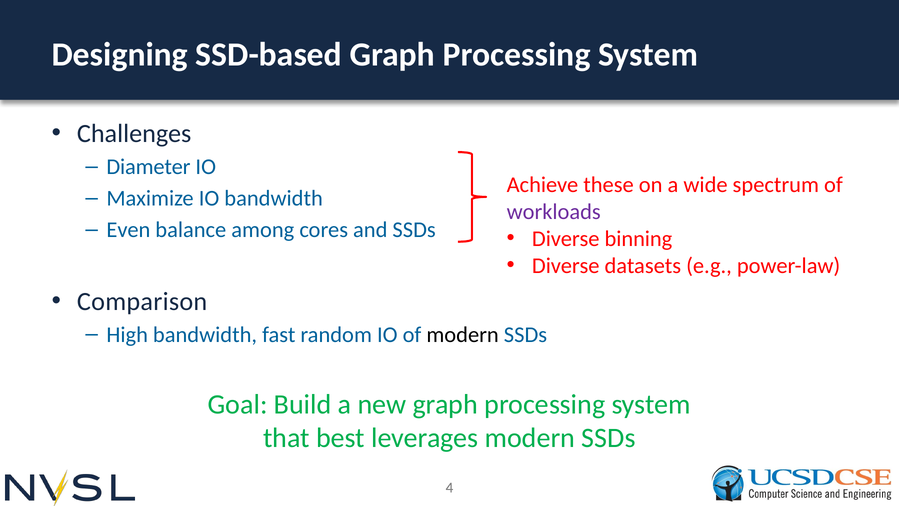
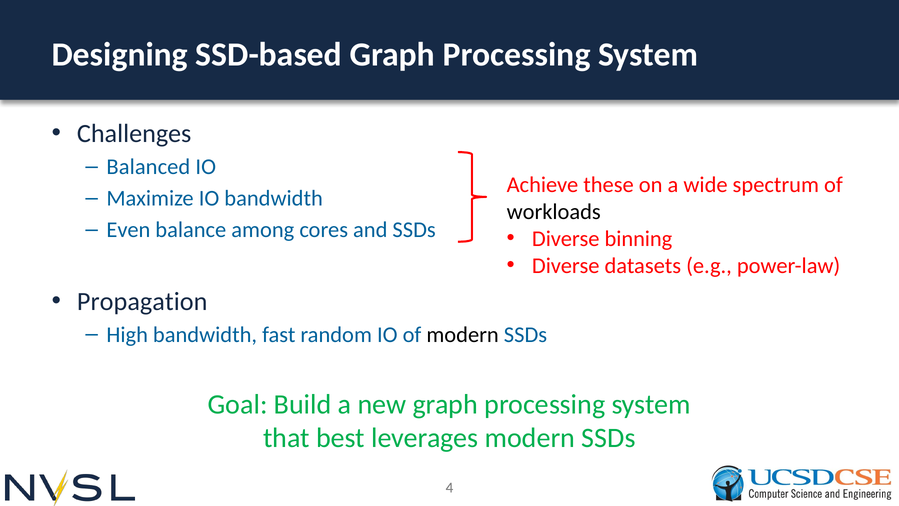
Diameter: Diameter -> Balanced
workloads colour: purple -> black
Comparison: Comparison -> Propagation
